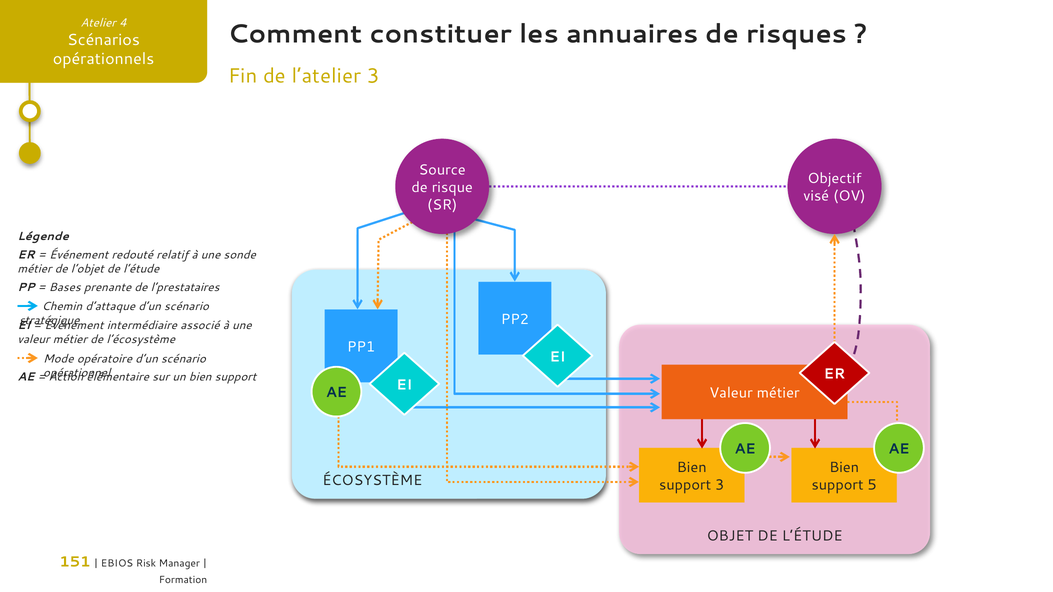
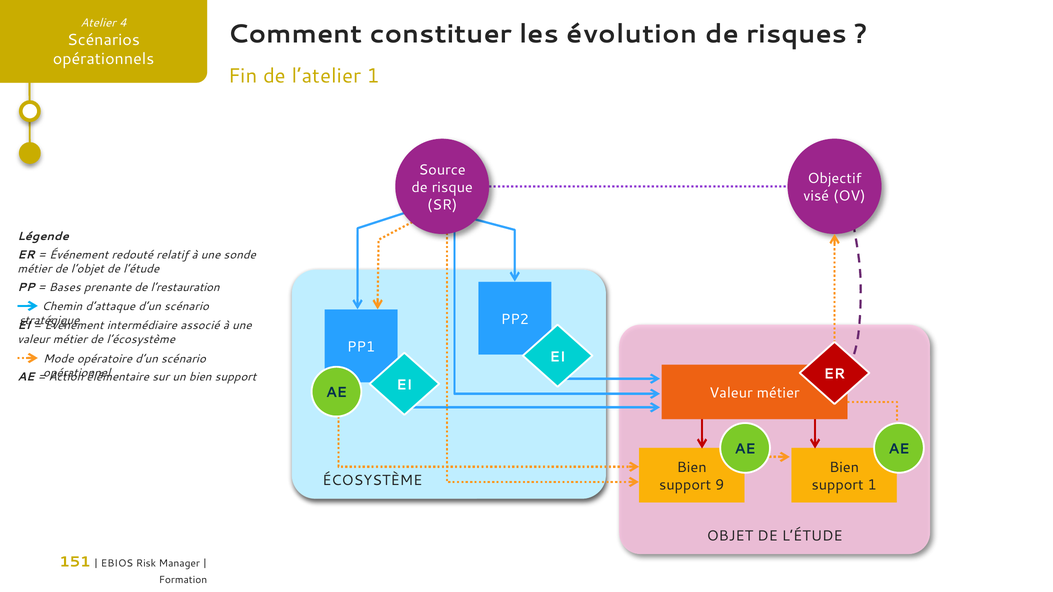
annuaires: annuaires -> évolution
l’atelier 3: 3 -> 1
l’prestataires: l’prestataires -> l’restauration
support 3: 3 -> 9
support 5: 5 -> 1
